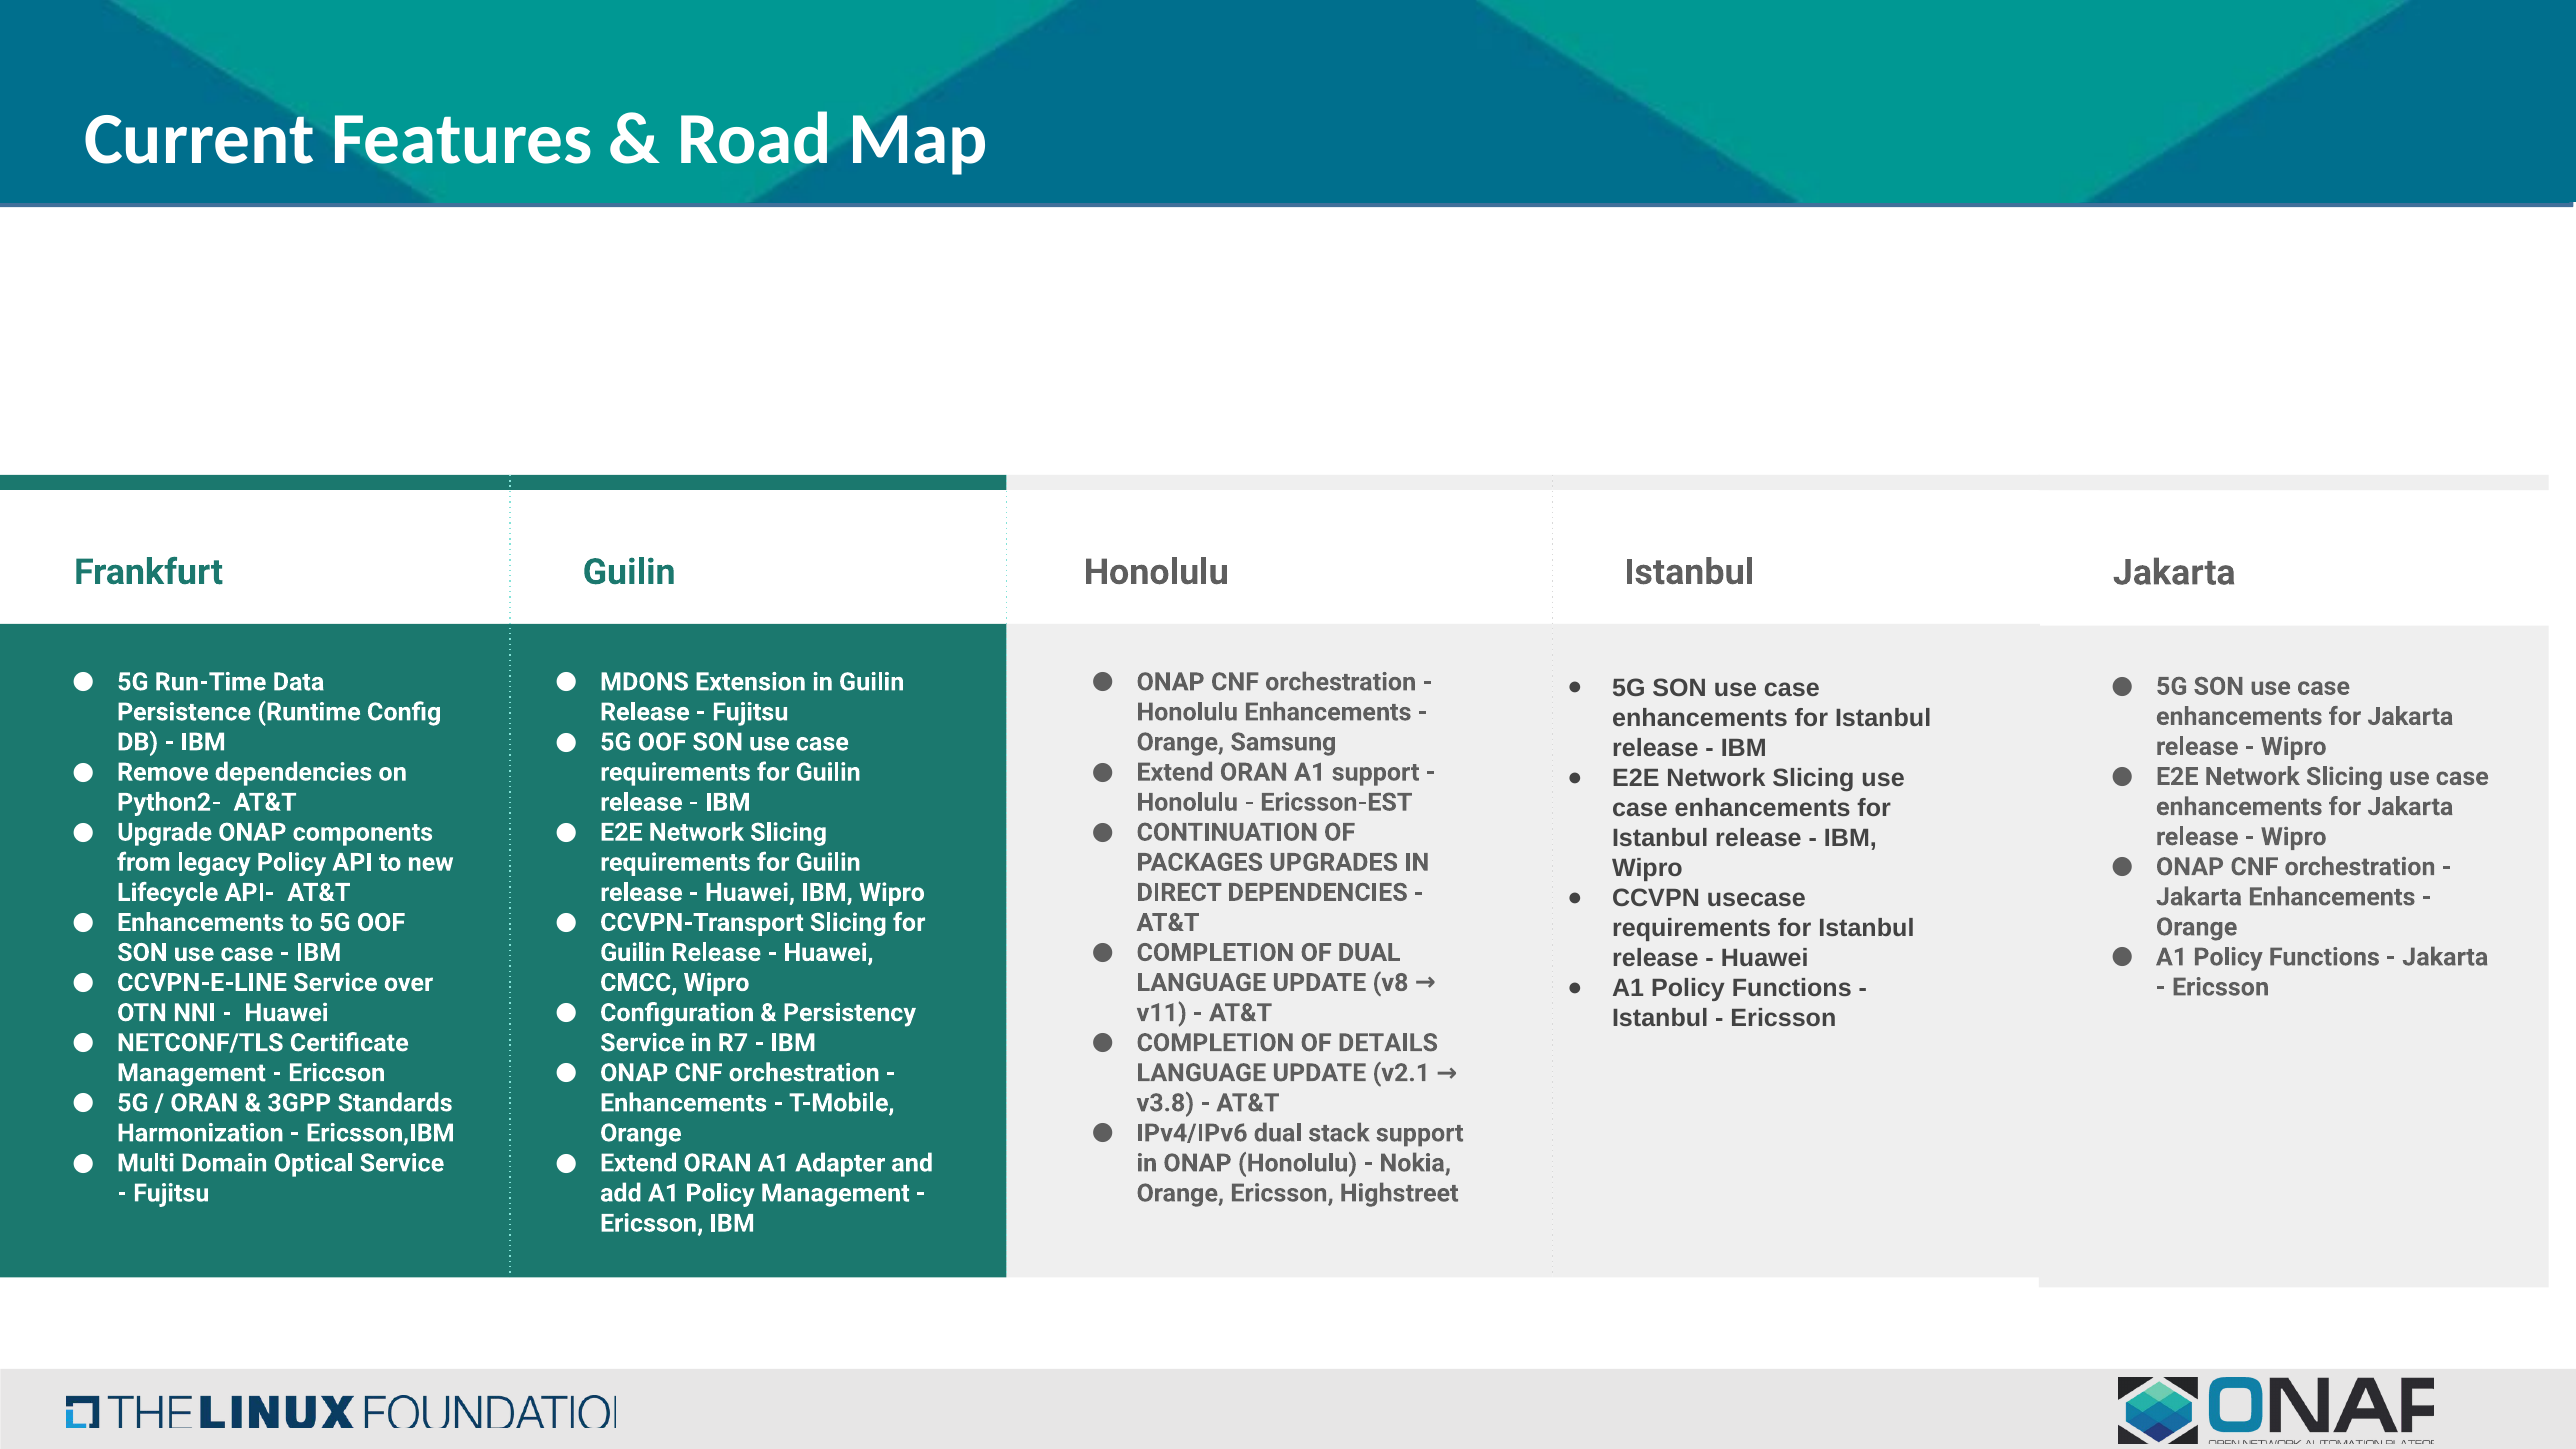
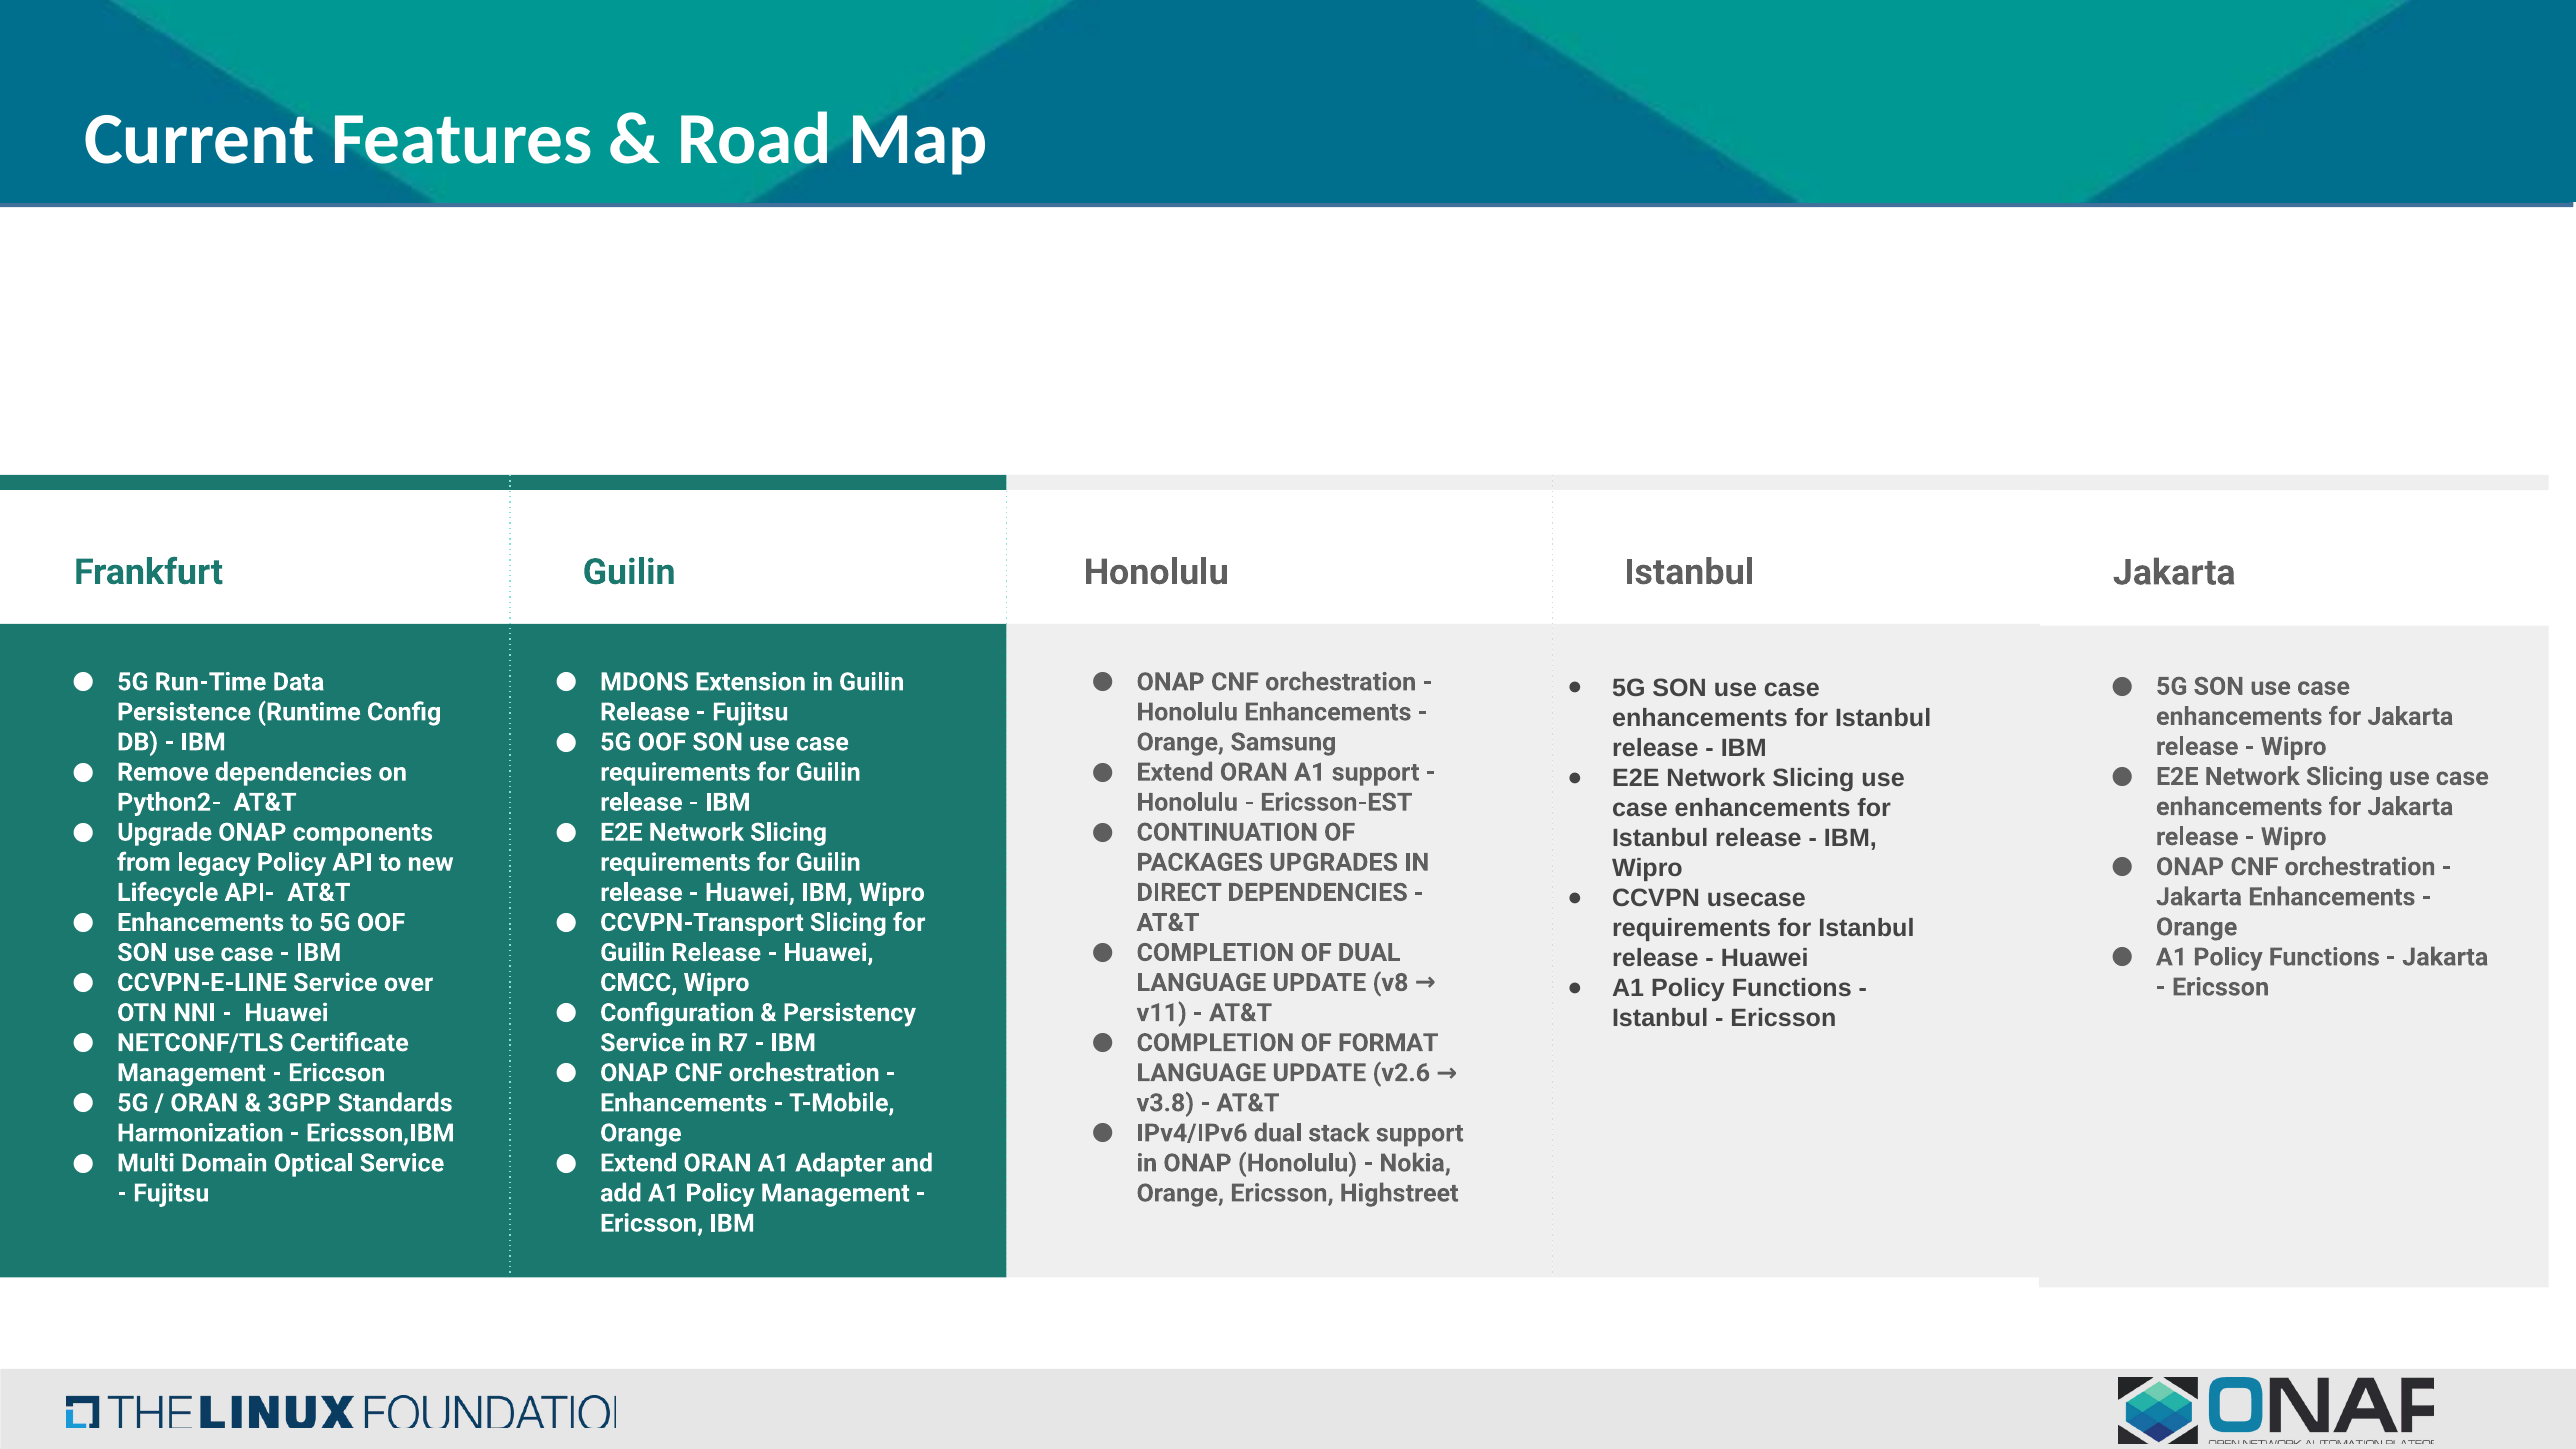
DETAILS: DETAILS -> FORMAT
v2.1: v2.1 -> v2.6
